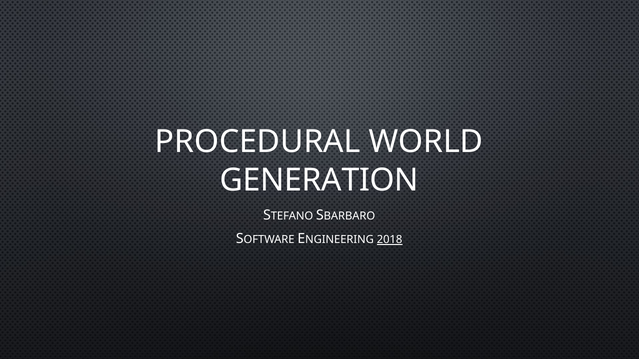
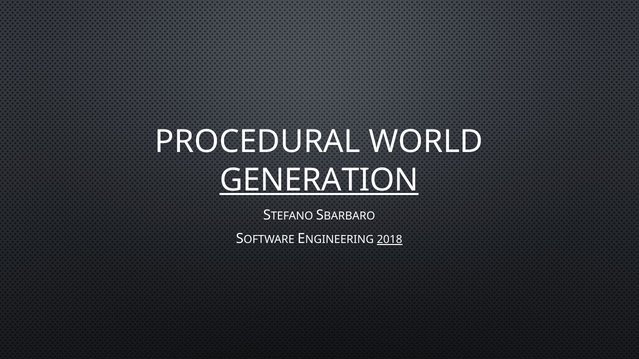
GENERATION underline: none -> present
